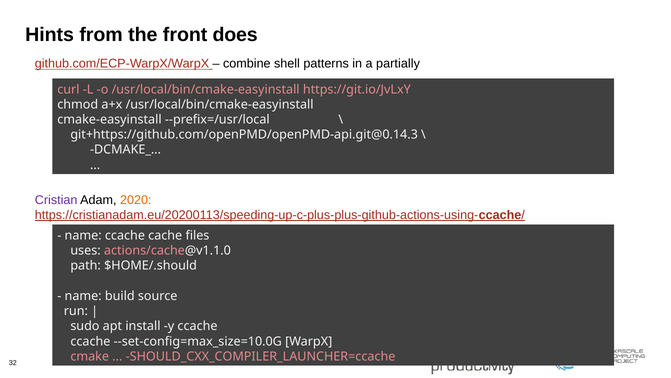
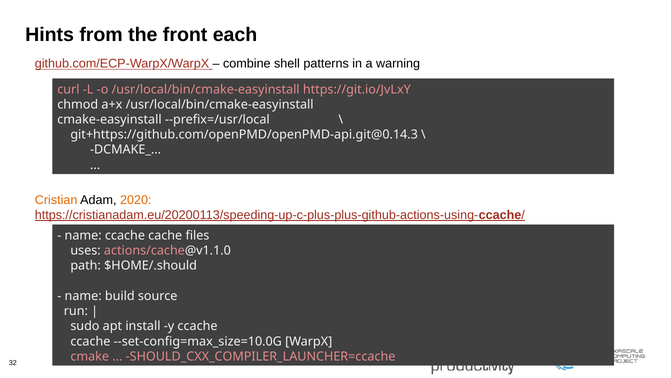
does: does -> each
partially: partially -> warning
Cristian colour: purple -> orange
